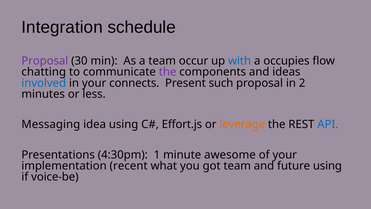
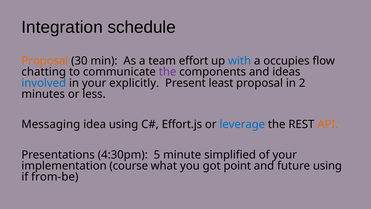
Proposal at (45, 61) colour: purple -> orange
occur: occur -> effort
connects: connects -> explicitly
such: such -> least
leverage colour: orange -> blue
API colour: blue -> orange
1: 1 -> 5
awesome: awesome -> simplified
recent: recent -> course
got team: team -> point
voice-be: voice-be -> from-be
